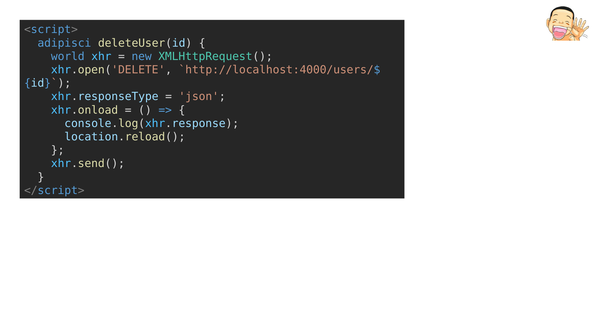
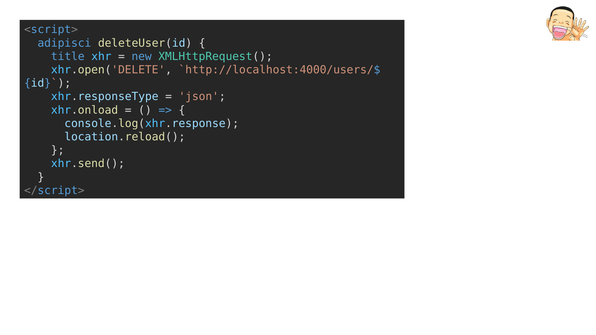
world: world -> title
